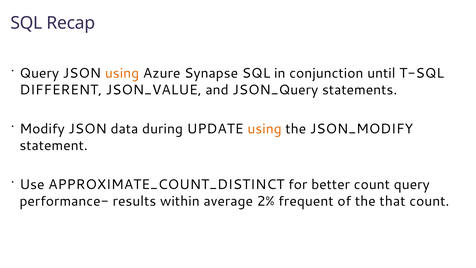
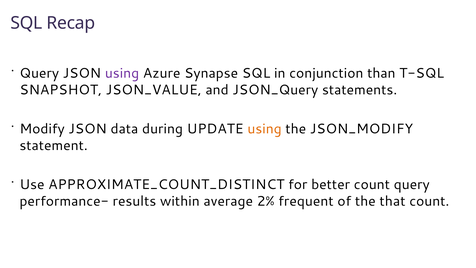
using at (122, 73) colour: orange -> purple
until: until -> than
DIFFERENT: DIFFERENT -> SNAPSHOT
